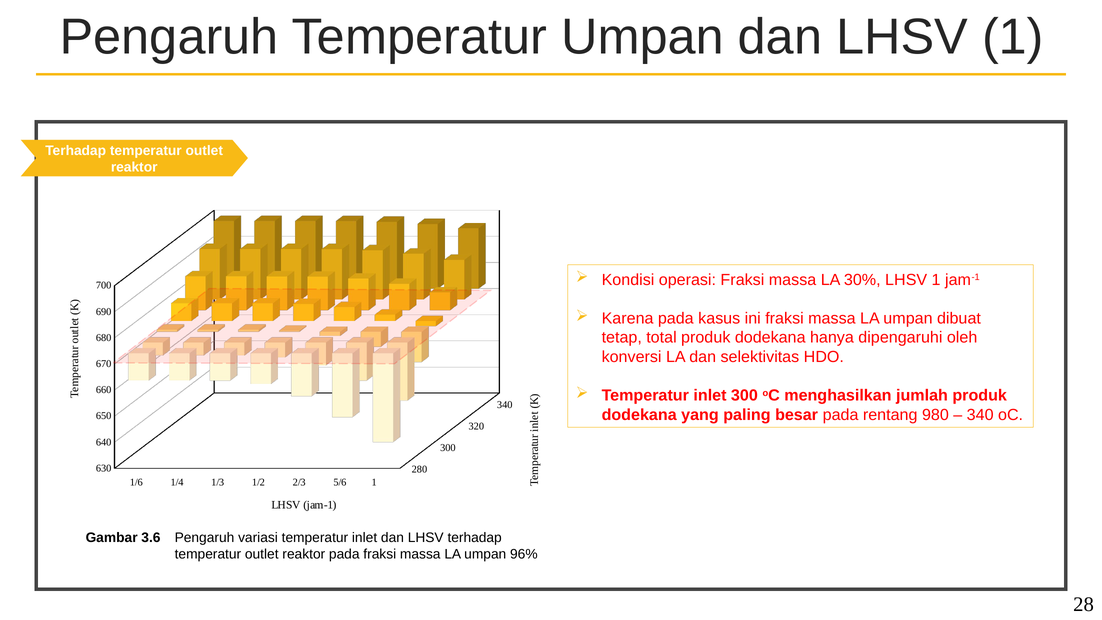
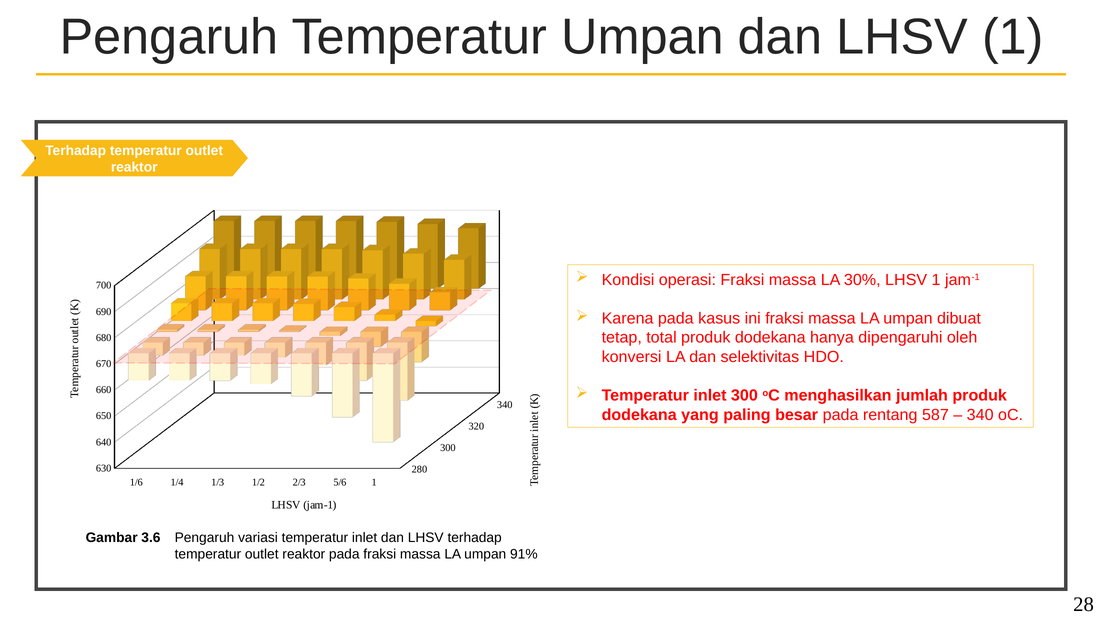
980: 980 -> 587
96%: 96% -> 91%
